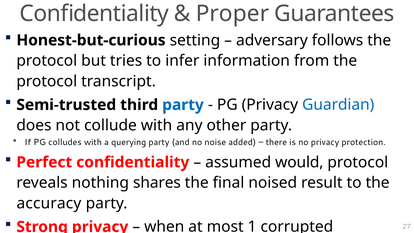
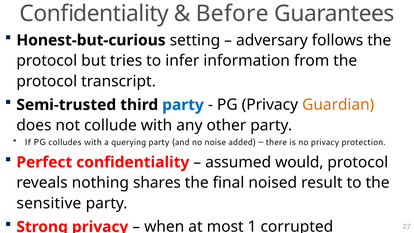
Proper: Proper -> Before
Guardian colour: blue -> orange
accuracy: accuracy -> sensitive
